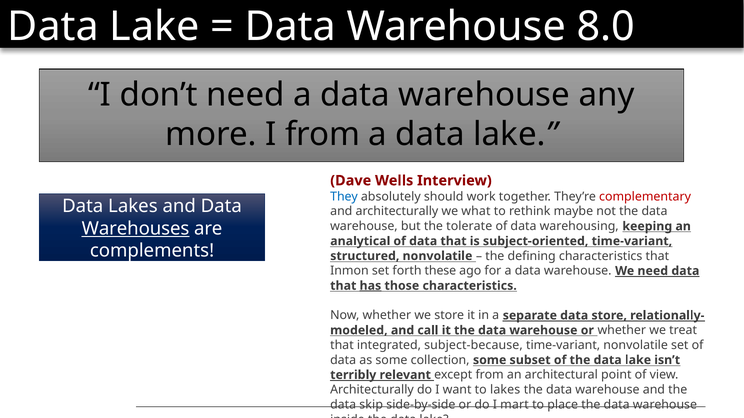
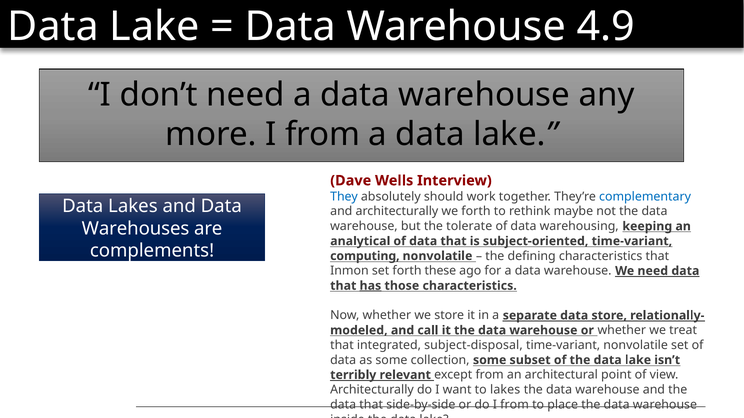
8.0: 8.0 -> 4.9
complementary colour: red -> blue
we what: what -> forth
Warehouses underline: present -> none
structured: structured -> computing
subject-because: subject-because -> subject-disposal
skip at (371, 405): skip -> that
do I mart: mart -> from
